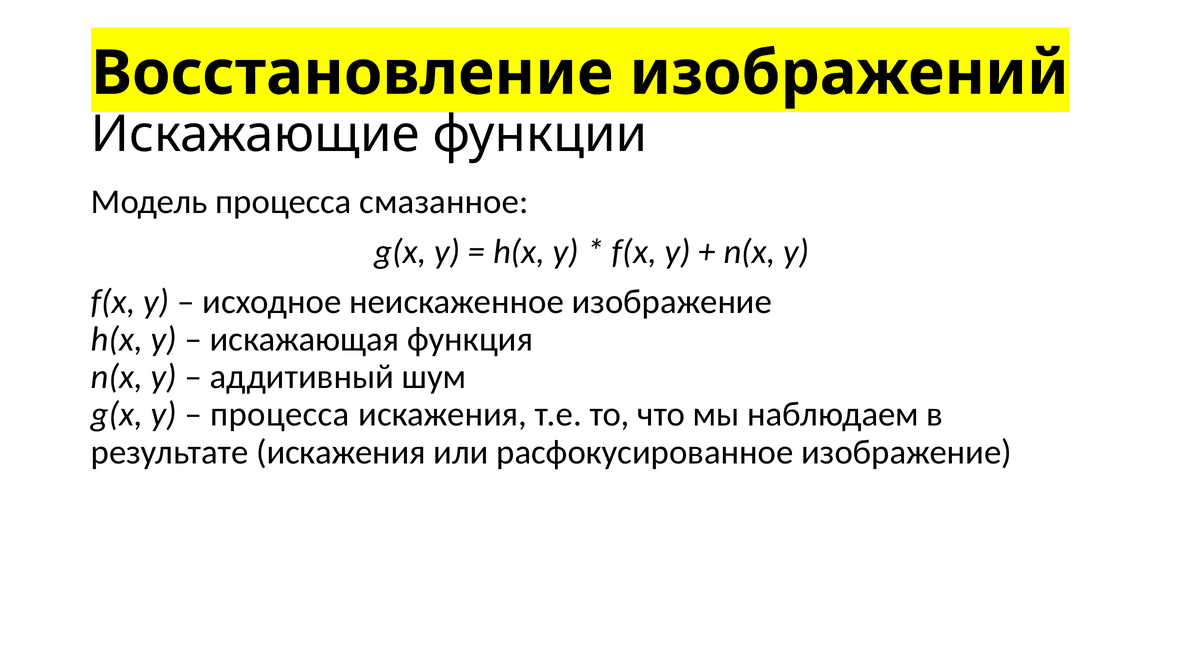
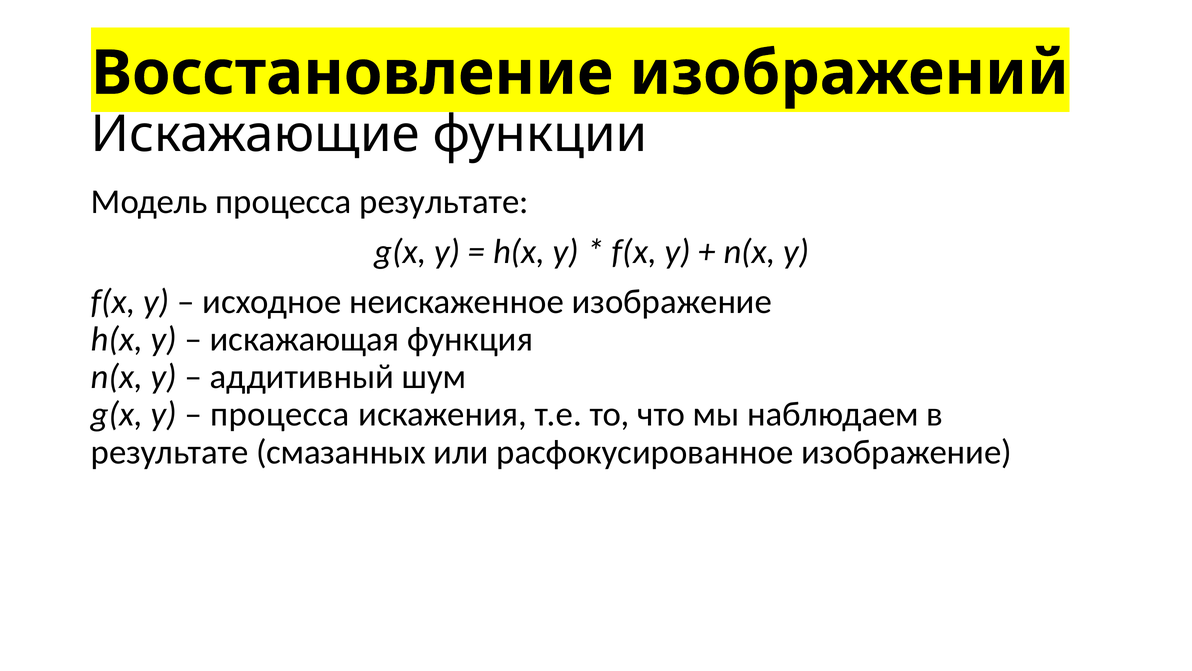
процесса смазанное: смазанное -> результате
результате искажения: искажения -> смазанных
